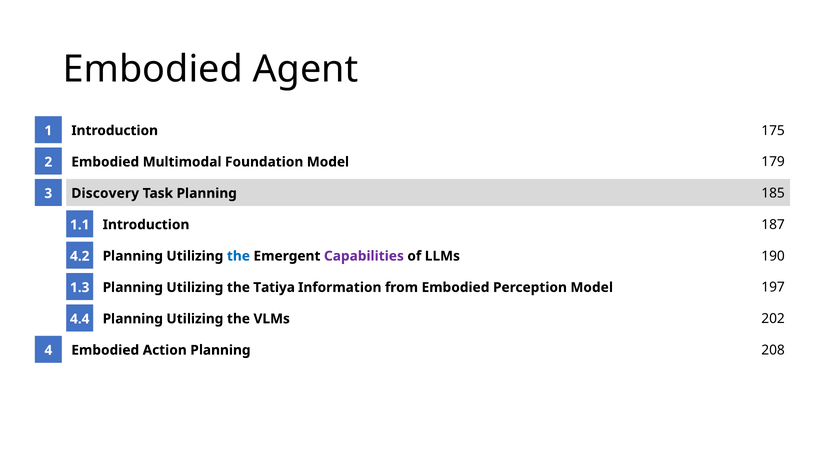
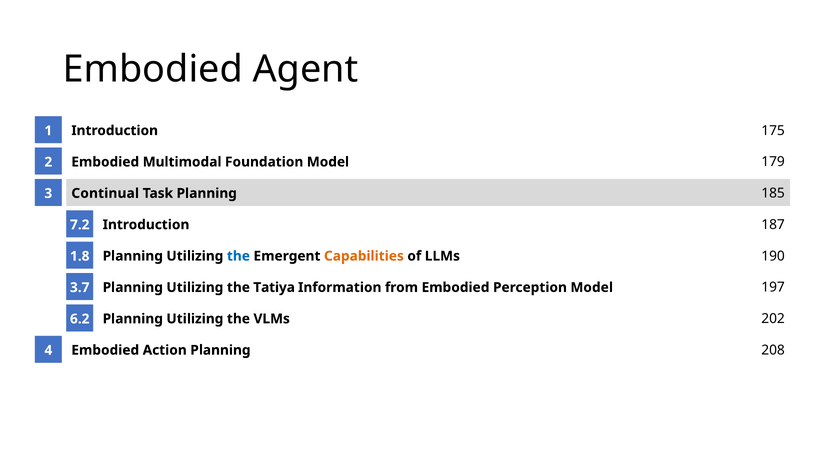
Discovery: Discovery -> Continual
1.1: 1.1 -> 7.2
Capabilities colour: purple -> orange
4.2: 4.2 -> 1.8
1.3: 1.3 -> 3.7
4.4: 4.4 -> 6.2
